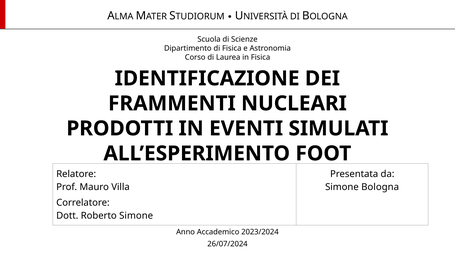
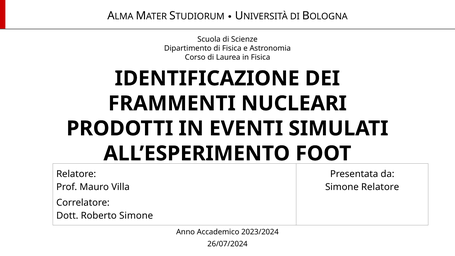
Simone Bologna: Bologna -> Relatore
